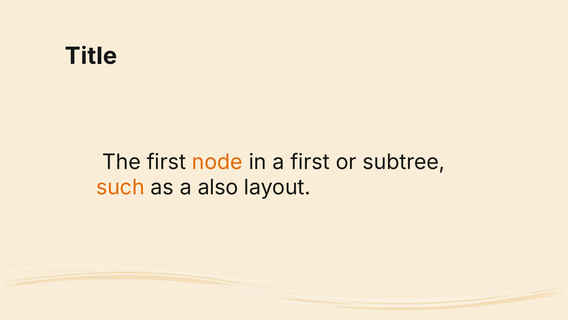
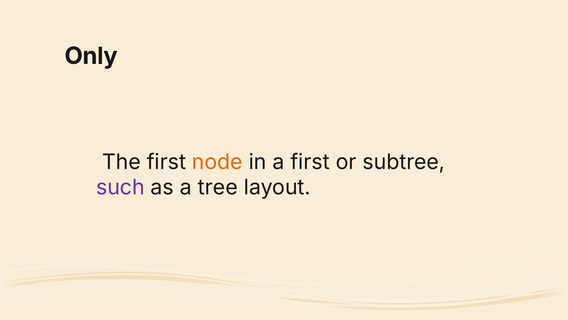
Title: Title -> Only
such colour: orange -> purple
also: also -> tree
